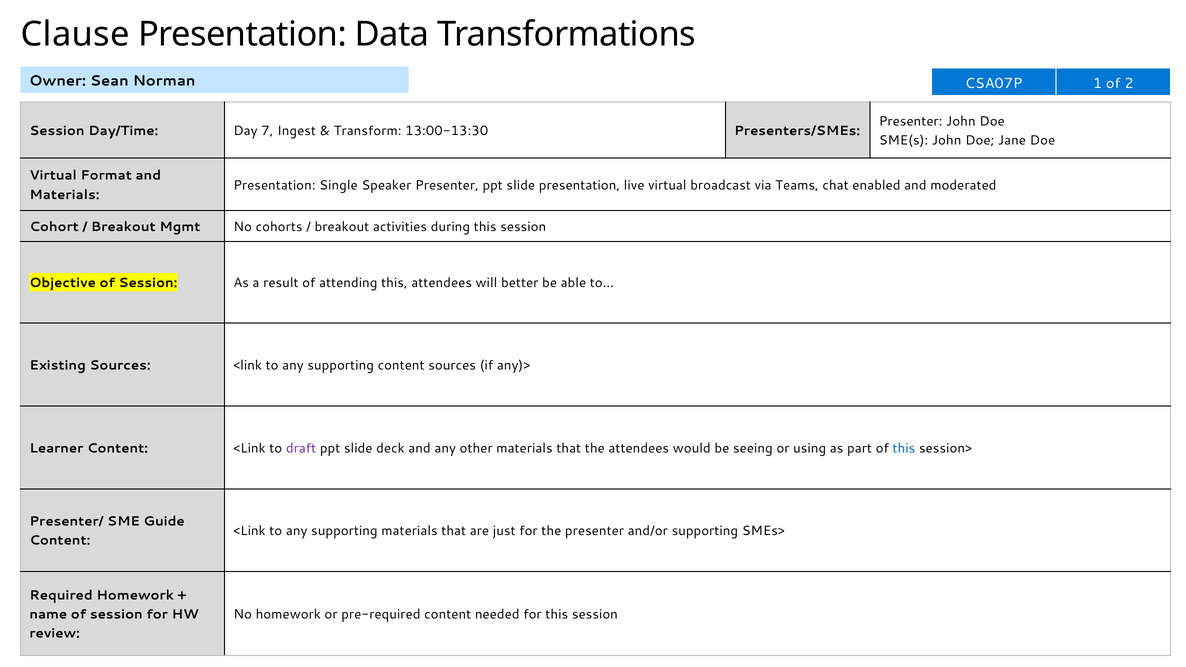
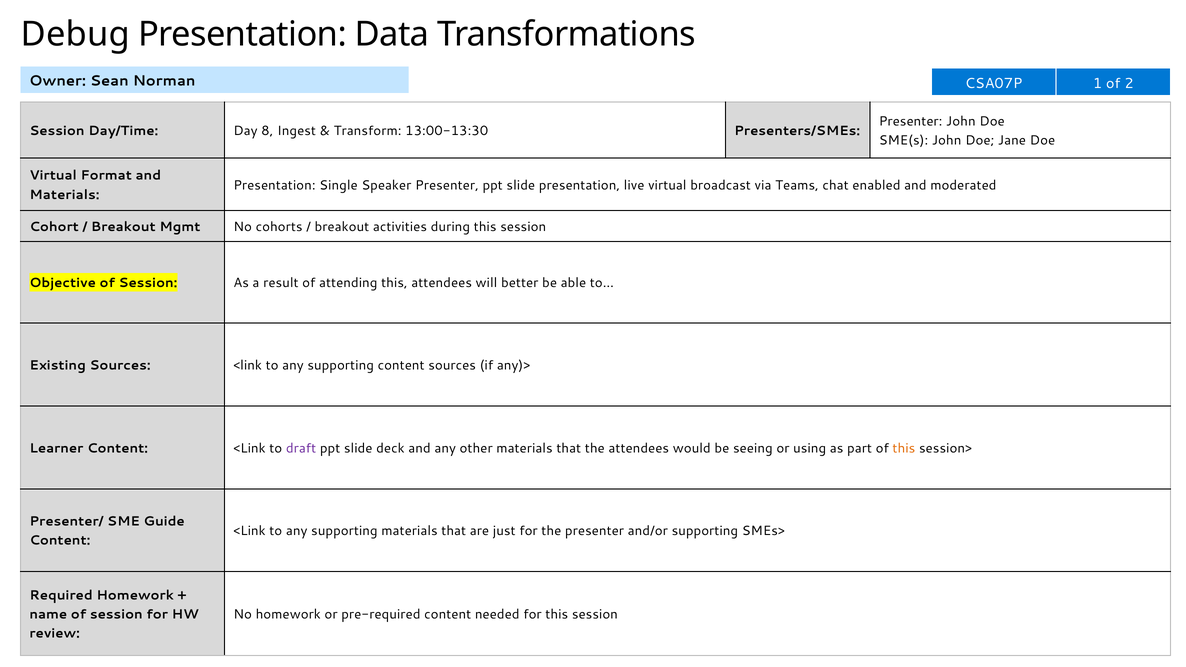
Clause: Clause -> Debug
7: 7 -> 8
this at (904, 448) colour: blue -> orange
